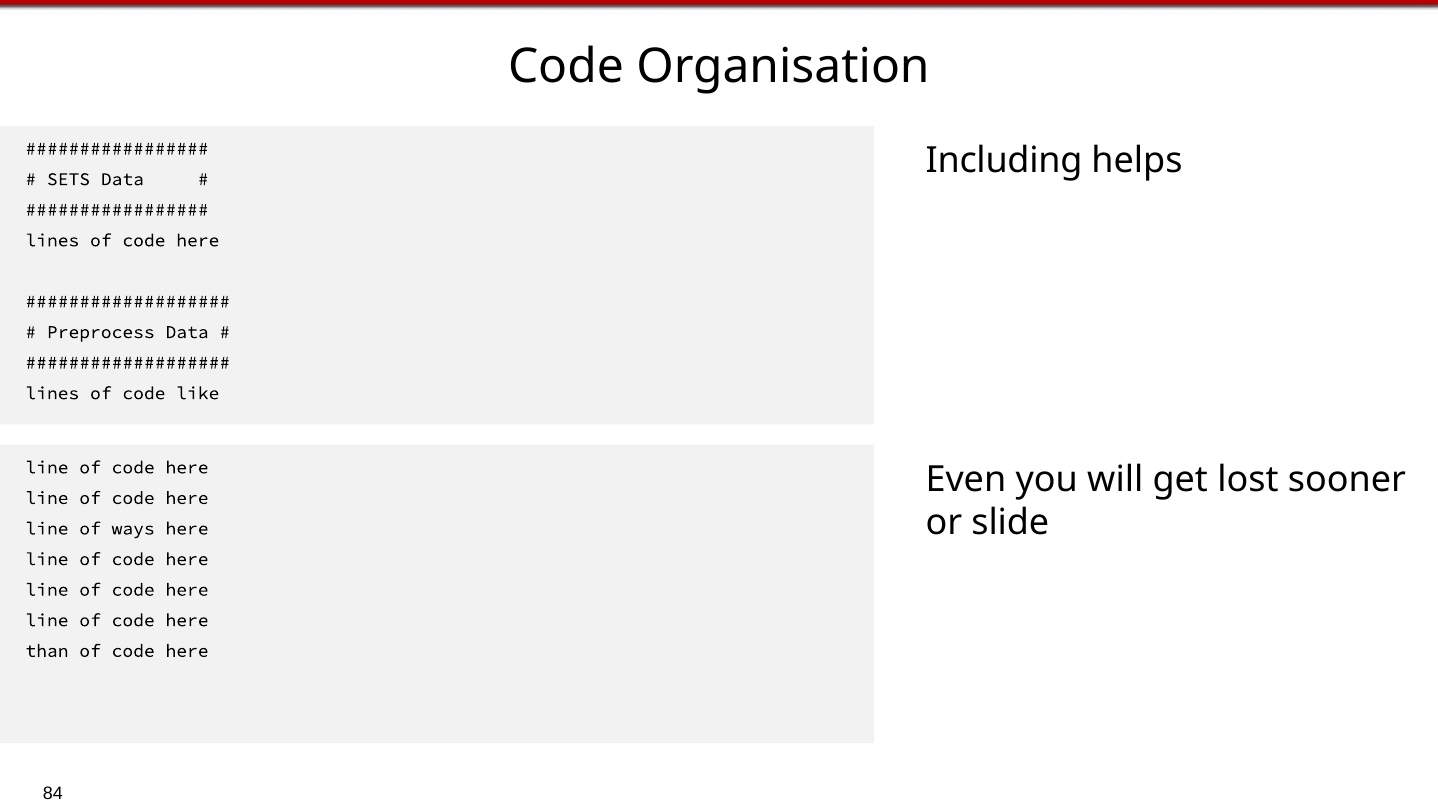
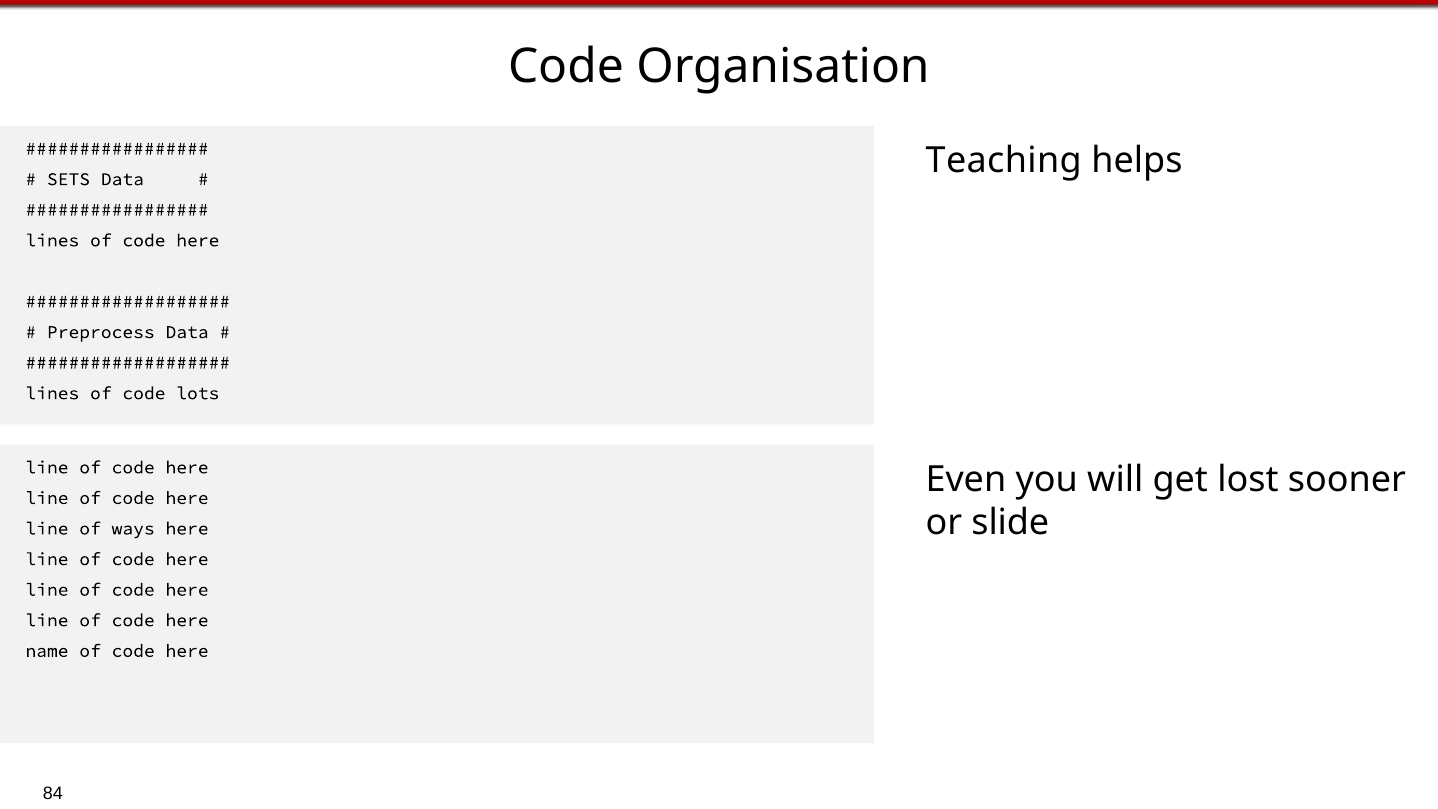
Including: Including -> Teaching
like: like -> lots
than: than -> name
